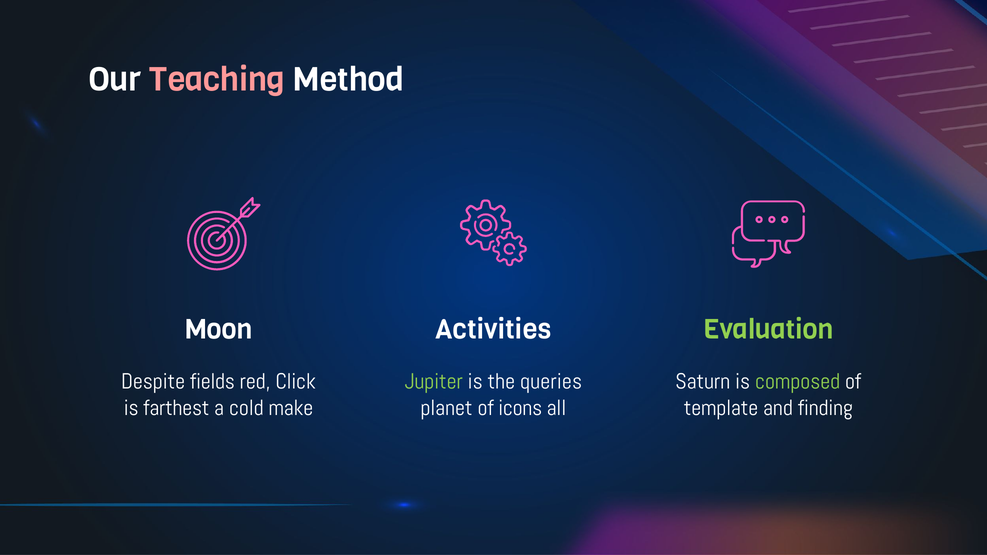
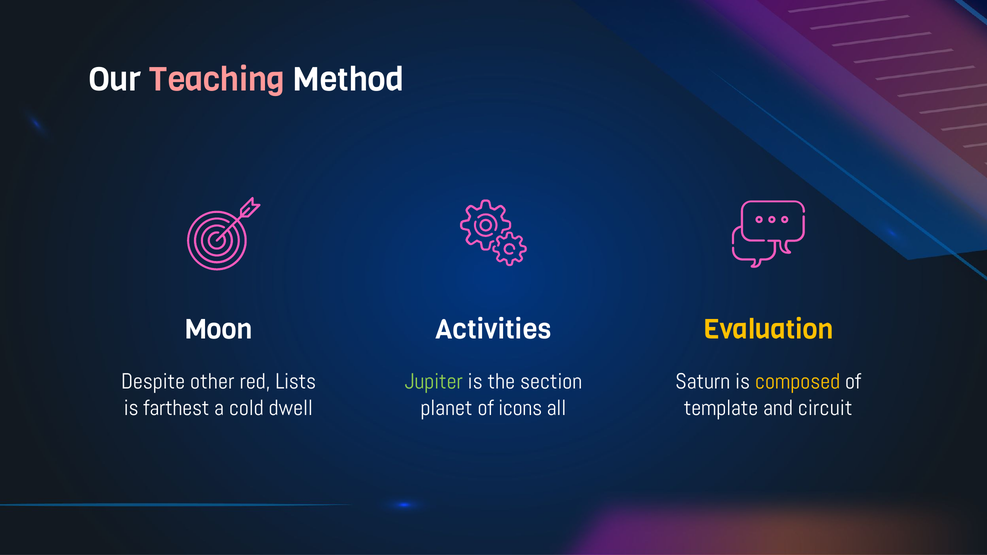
Evaluation colour: light green -> yellow
fields: fields -> other
Click: Click -> Lists
queries: queries -> section
composed colour: light green -> yellow
make: make -> dwell
finding: finding -> circuit
